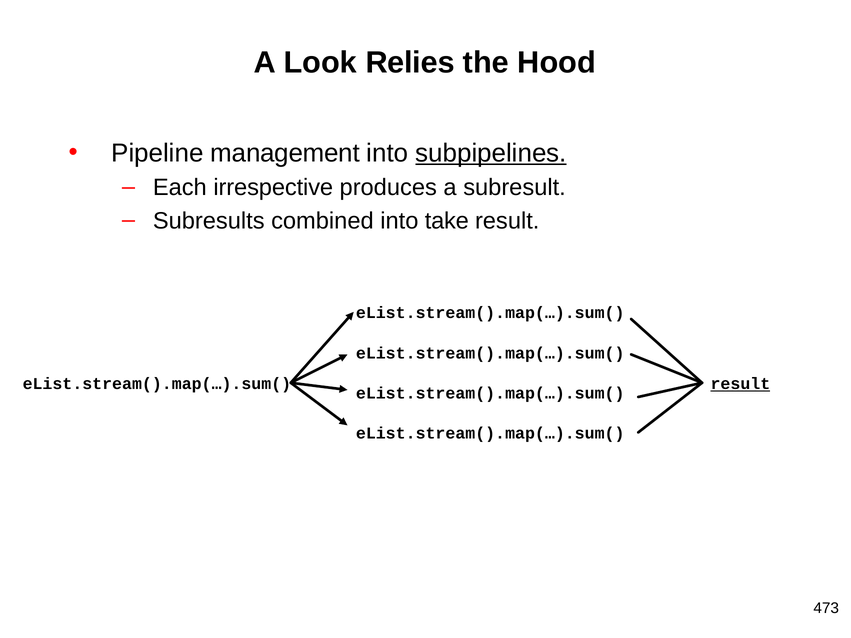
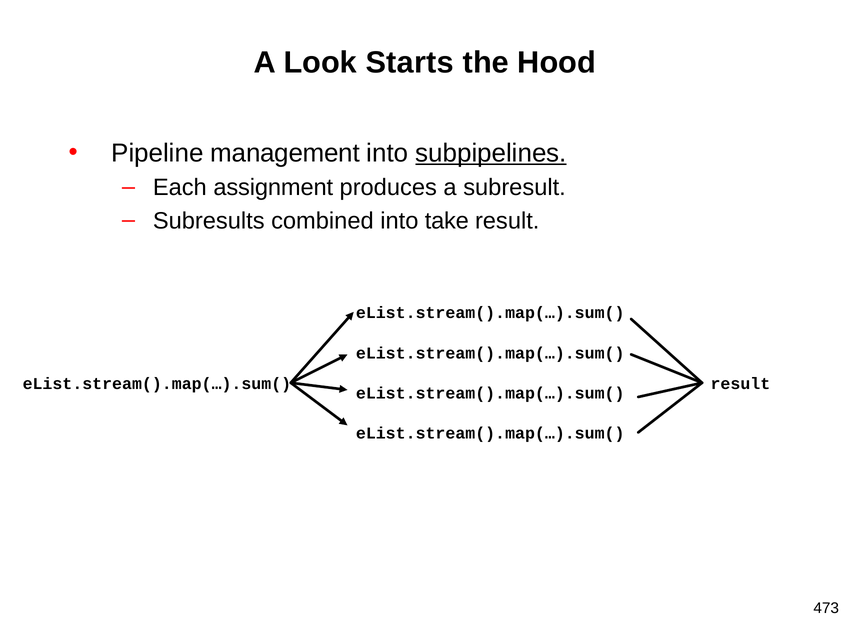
Relies: Relies -> Starts
irrespective: irrespective -> assignment
result at (740, 384) underline: present -> none
